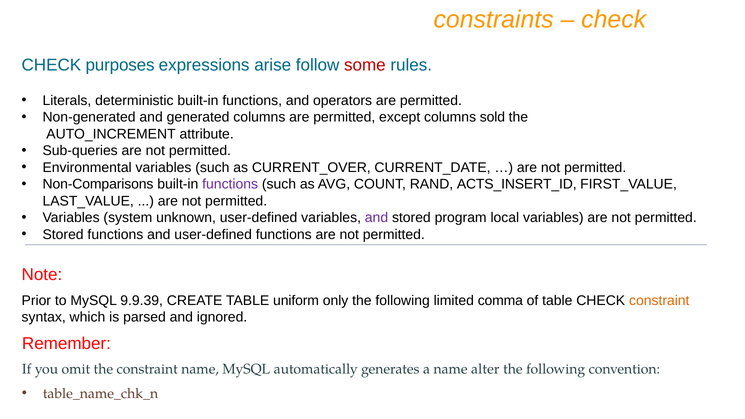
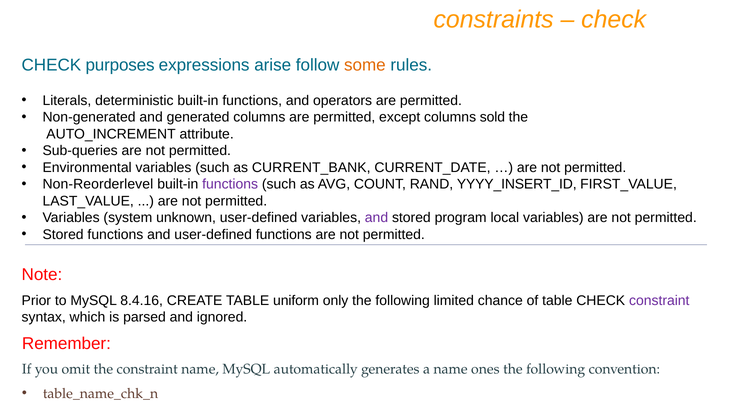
some colour: red -> orange
CURRENT_OVER: CURRENT_OVER -> CURRENT_BANK
Non-Comparisons: Non-Comparisons -> Non-Reorderlevel
ACTS_INSERT_ID: ACTS_INSERT_ID -> YYYY_INSERT_ID
9.9.39: 9.9.39 -> 8.4.16
comma: comma -> chance
constraint at (659, 301) colour: orange -> purple
alter: alter -> ones
